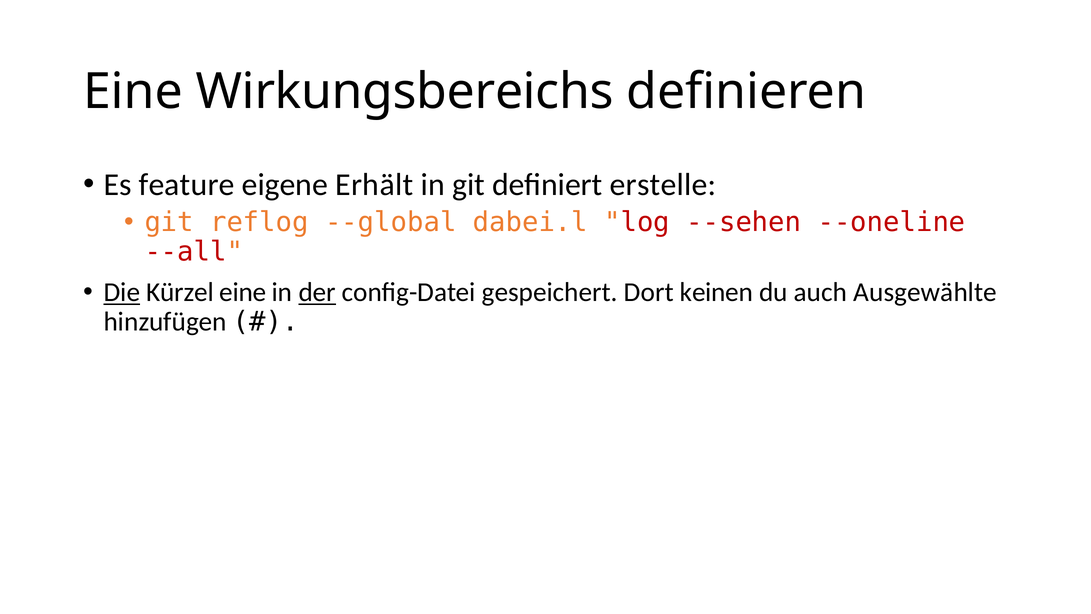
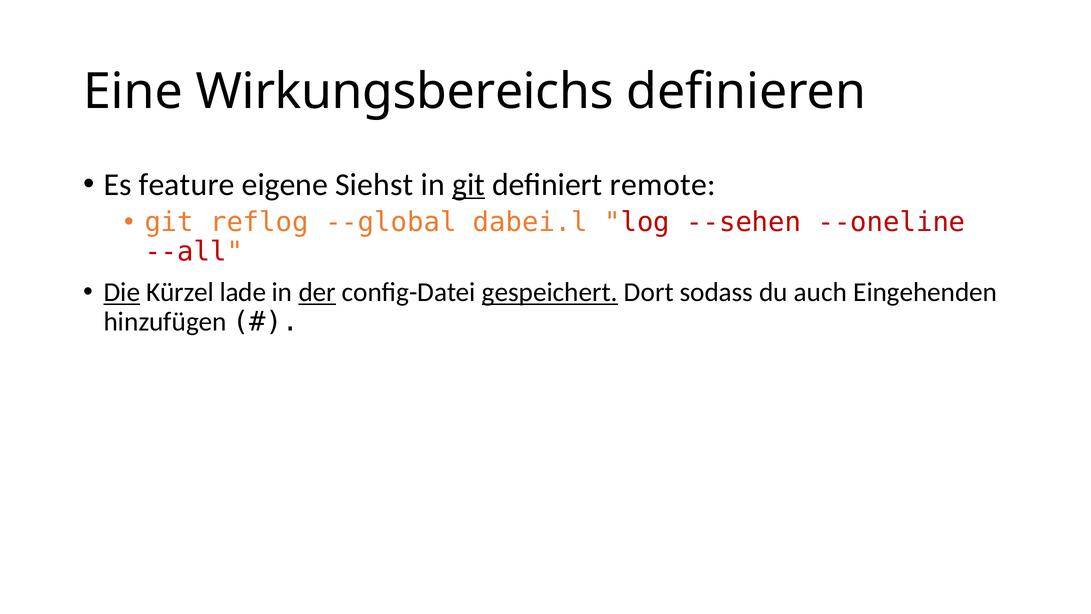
Erhält: Erhält -> Siehst
git at (468, 184) underline: none -> present
erstelle: erstelle -> remote
Kürzel eine: eine -> lade
gespeichert underline: none -> present
keinen: keinen -> sodass
Ausgewählte: Ausgewählte -> Eingehenden
